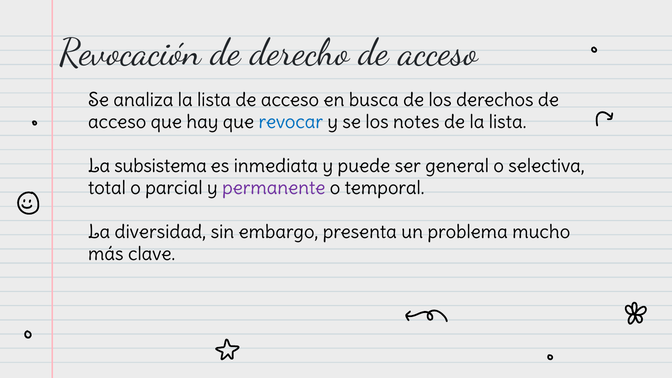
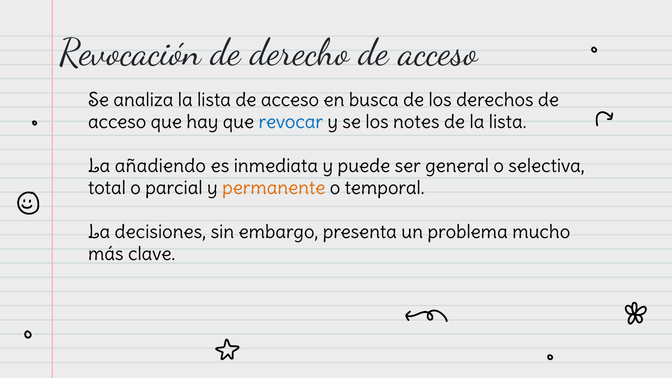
subsistema: subsistema -> añadiendo
permanente colour: purple -> orange
diversidad: diversidad -> decisiones
